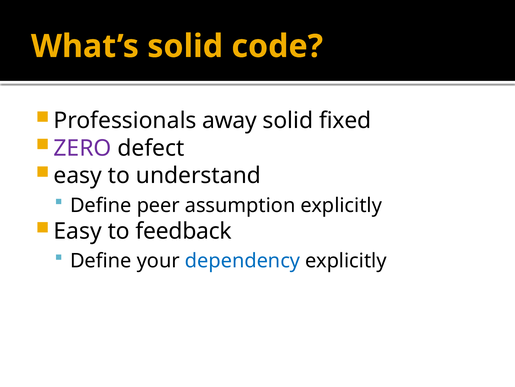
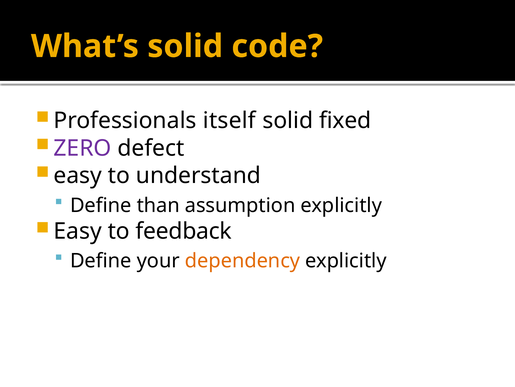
away: away -> itself
peer: peer -> than
dependency colour: blue -> orange
